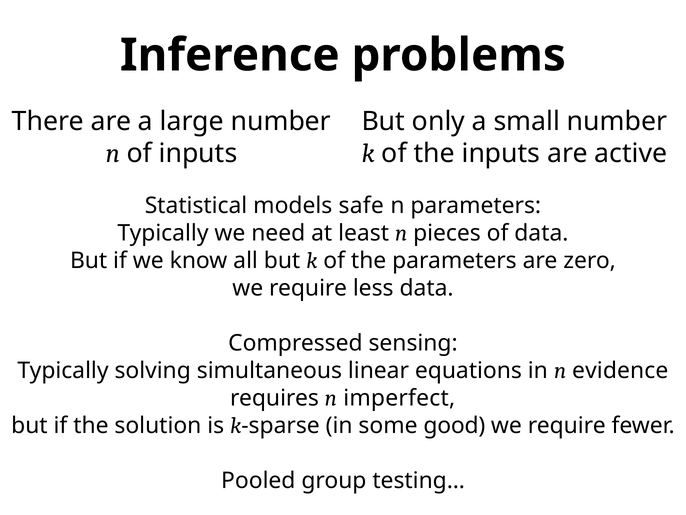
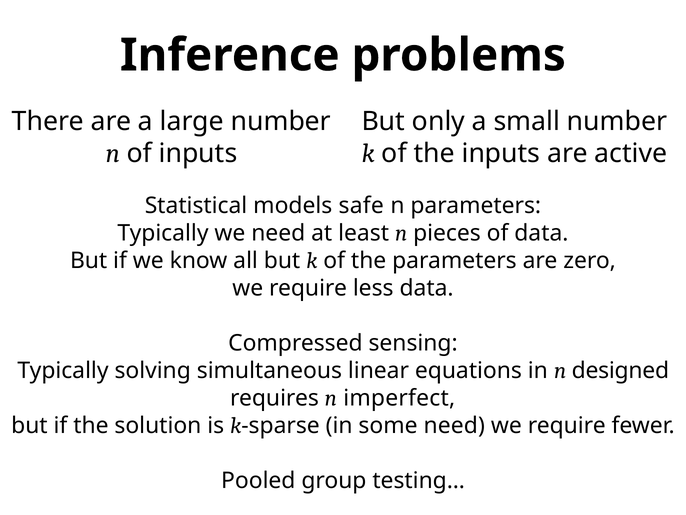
evidence: evidence -> designed
some good: good -> need
